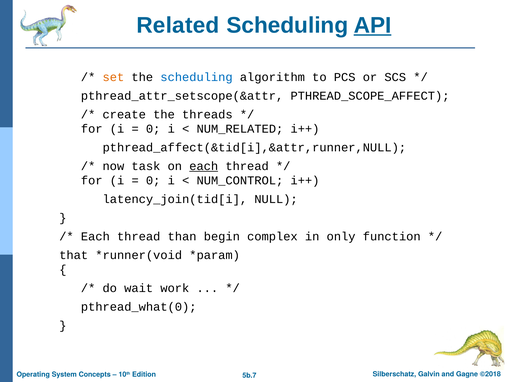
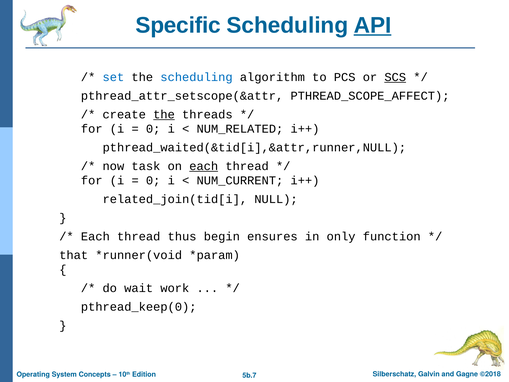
Related: Related -> Specific
set colour: orange -> blue
SCS underline: none -> present
the at (164, 114) underline: none -> present
pthread_affect(&tid[i],&attr,runner,NULL: pthread_affect(&tid[i],&attr,runner,NULL -> pthread_waited(&tid[i],&attr,runner,NULL
NUM_CONTROL: NUM_CONTROL -> NUM_CURRENT
latency_join(tid[i: latency_join(tid[i -> related_join(tid[i
than: than -> thus
complex: complex -> ensures
pthread_what(0: pthread_what(0 -> pthread_keep(0
